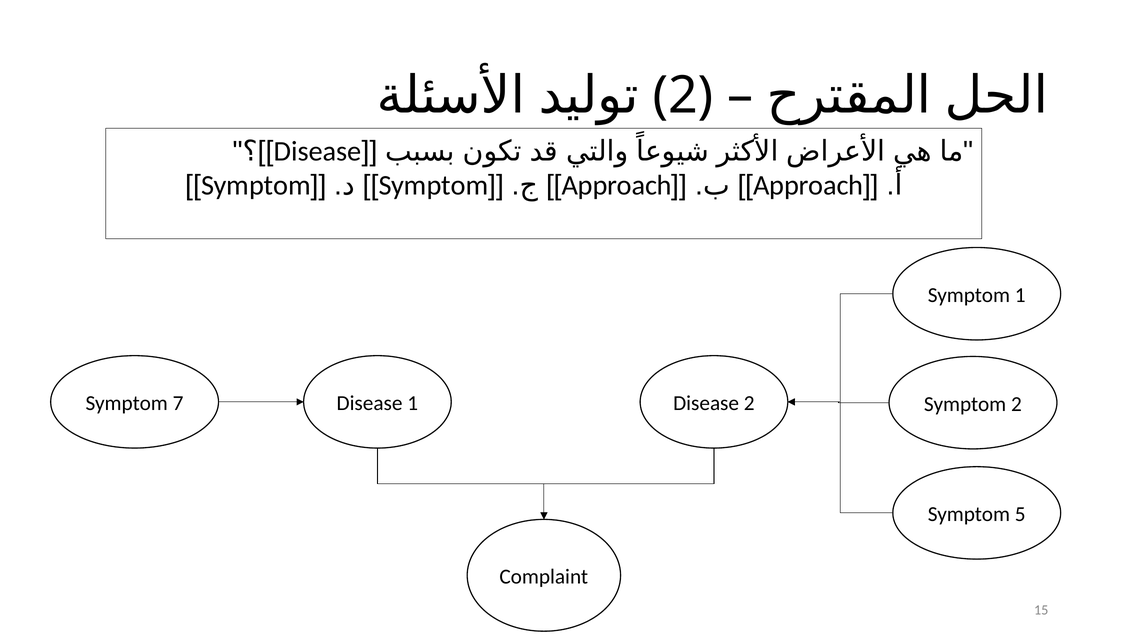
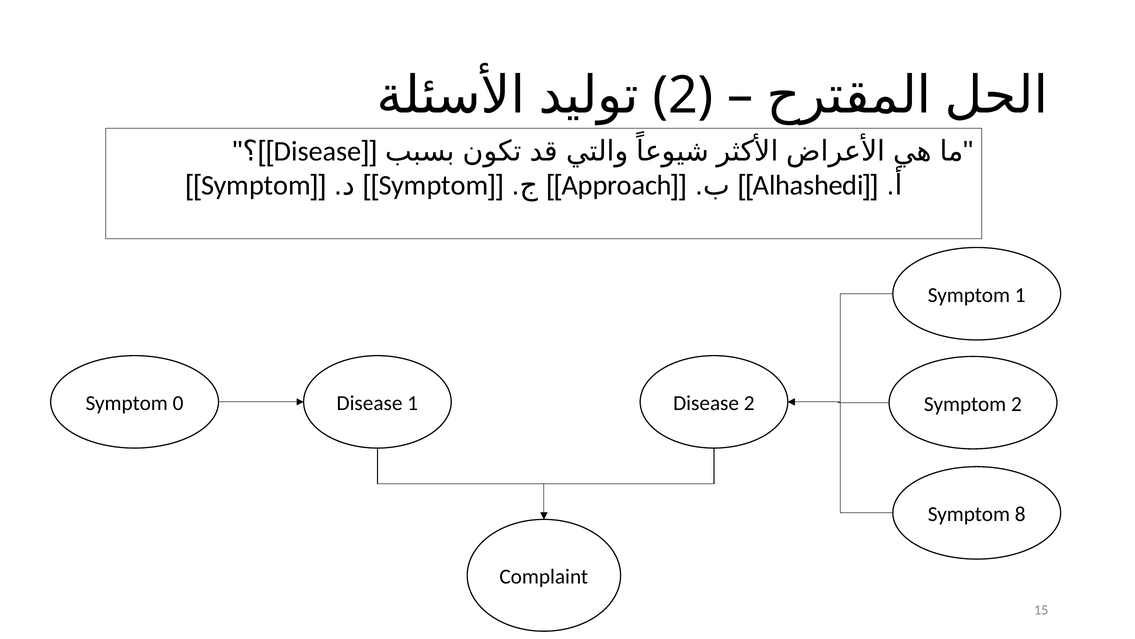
Approach at (808, 185): Approach -> Alhashedi
7: 7 -> 0
5: 5 -> 8
